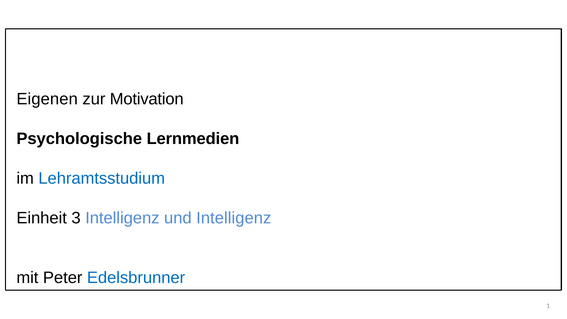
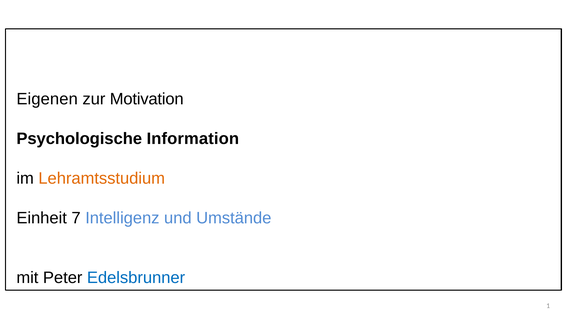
Lernmedien: Lernmedien -> Information
Lehramtsstudium colour: blue -> orange
3: 3 -> 7
und Intelligenz: Intelligenz -> Umstände
